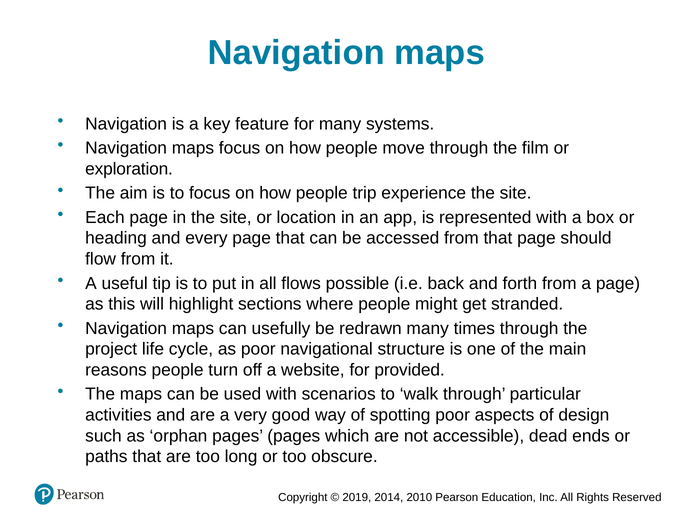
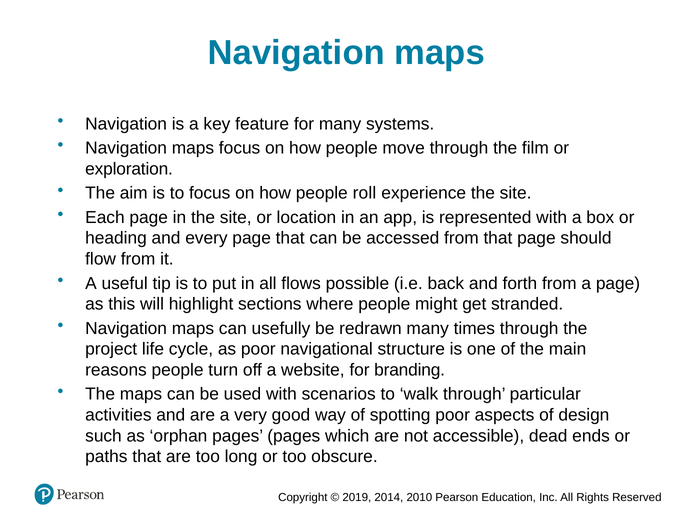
trip: trip -> roll
provided: provided -> branding
